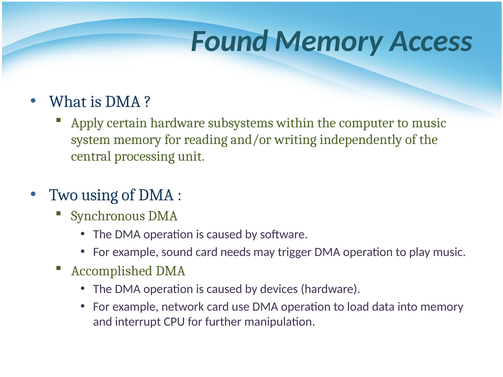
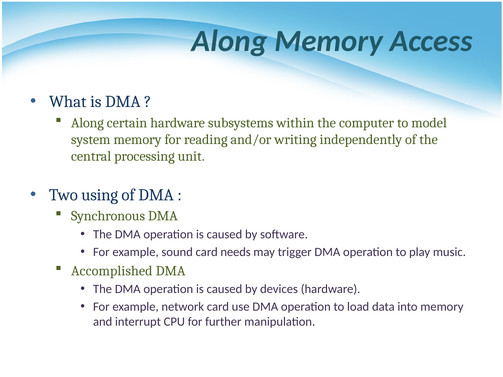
Found at (230, 41): Found -> Along
Apply at (87, 123): Apply -> Along
to music: music -> model
